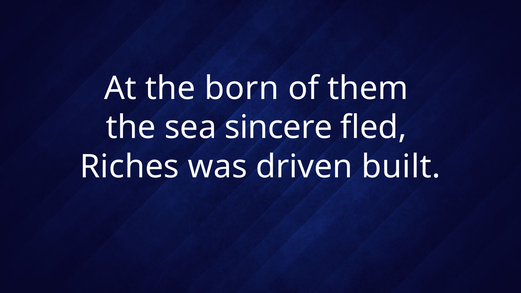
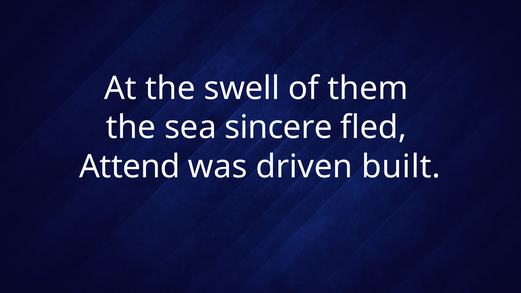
born: born -> swell
Riches: Riches -> Attend
